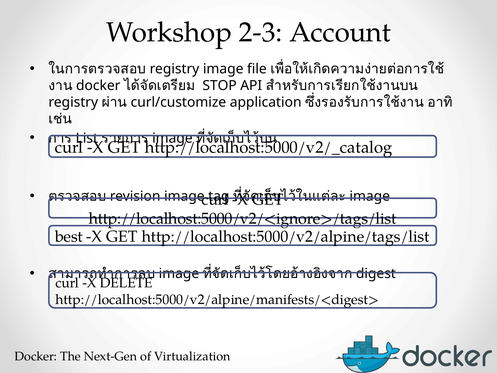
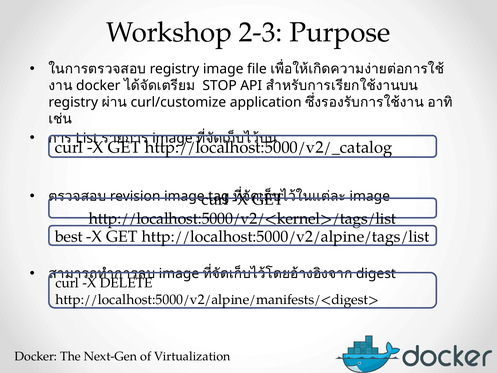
Account: Account -> Purpose
http://localhost:5000/v2/<ignore>/tags/list: http://localhost:5000/v2/<ignore>/tags/list -> http://localhost:5000/v2/<kernel>/tags/list
